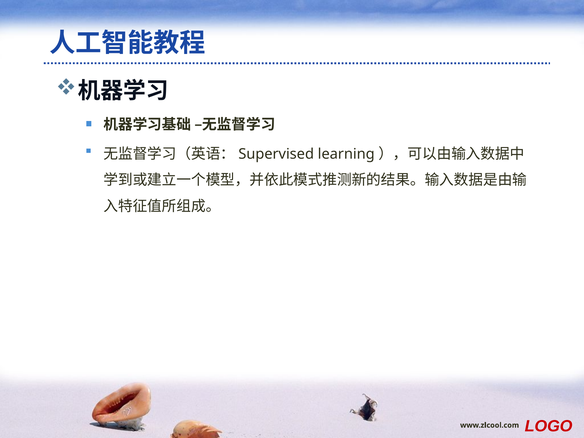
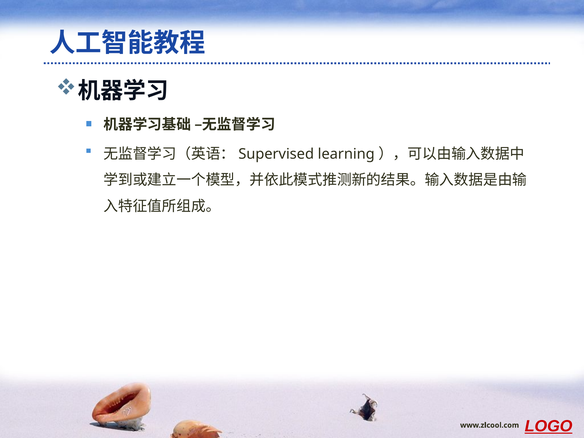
LOGO underline: none -> present
